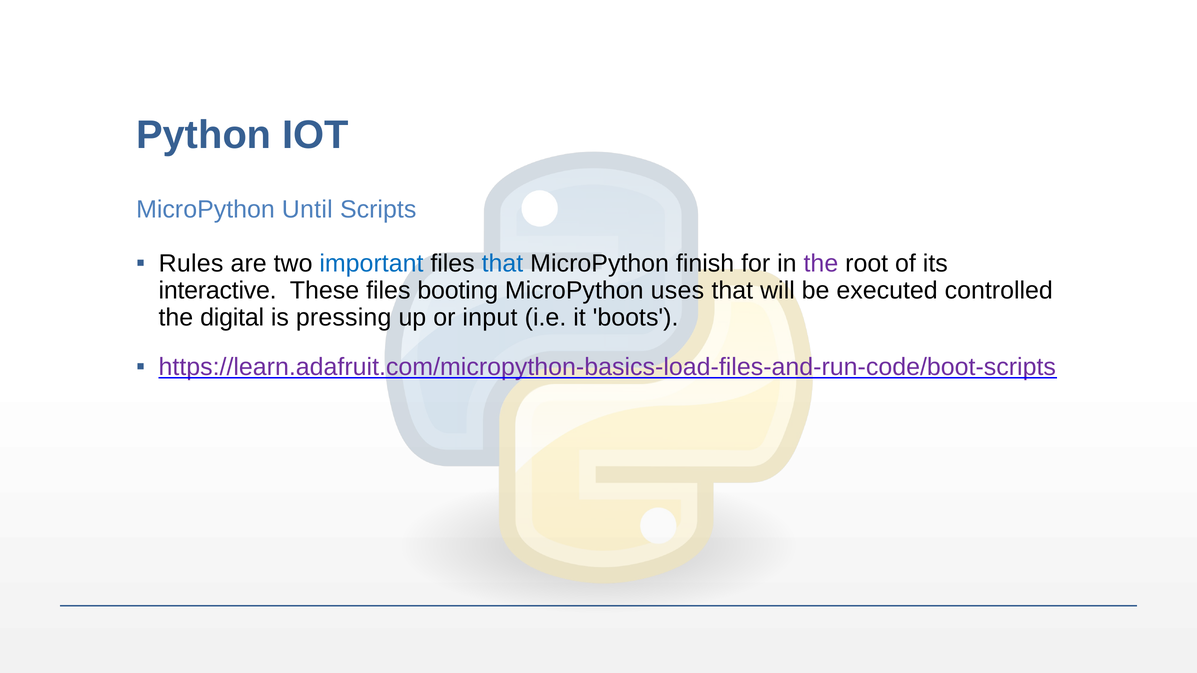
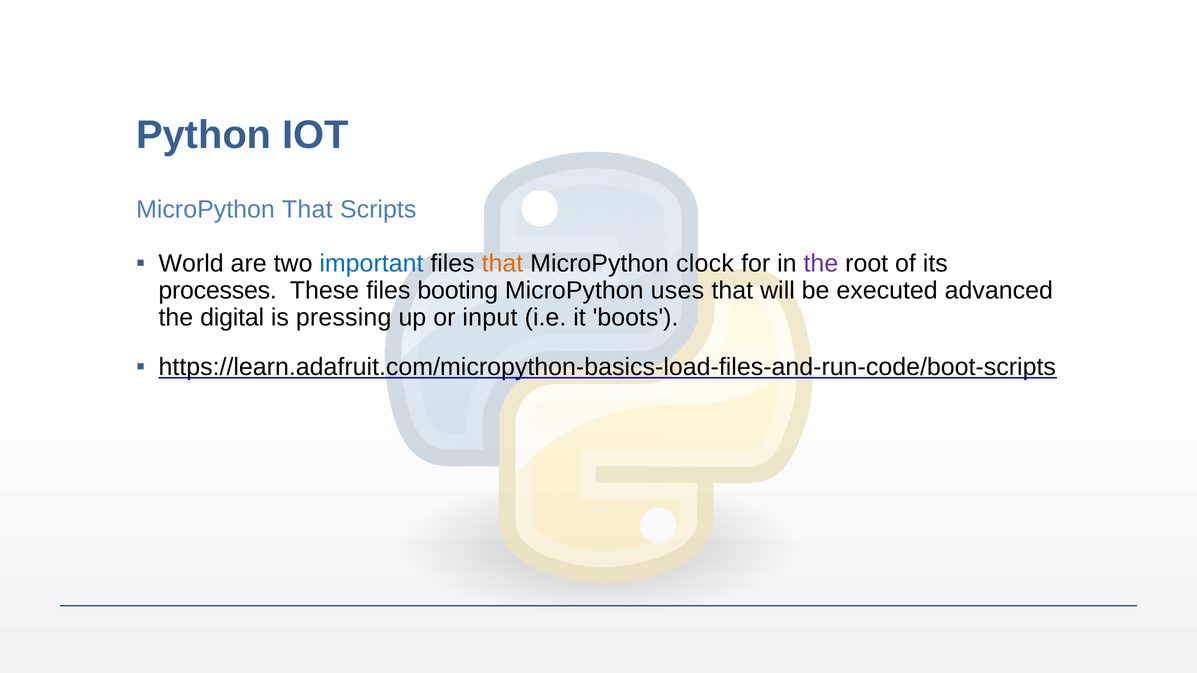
MicroPython Until: Until -> That
Rules: Rules -> World
that at (502, 264) colour: blue -> orange
finish: finish -> clock
interactive: interactive -> processes
controlled: controlled -> advanced
https://learn.adafruit.com/micropython-basics-load-files-and-run-code/boot-scripts colour: purple -> black
